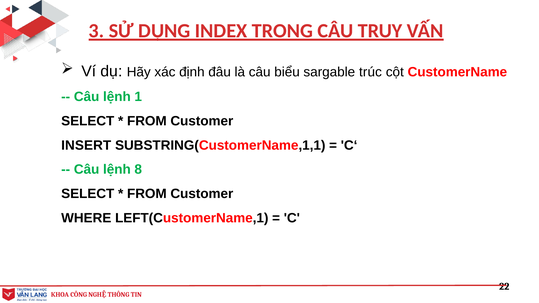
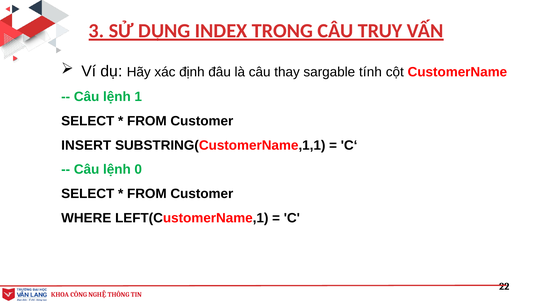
biểu: biểu -> thay
trúc: trúc -> tính
8: 8 -> 0
